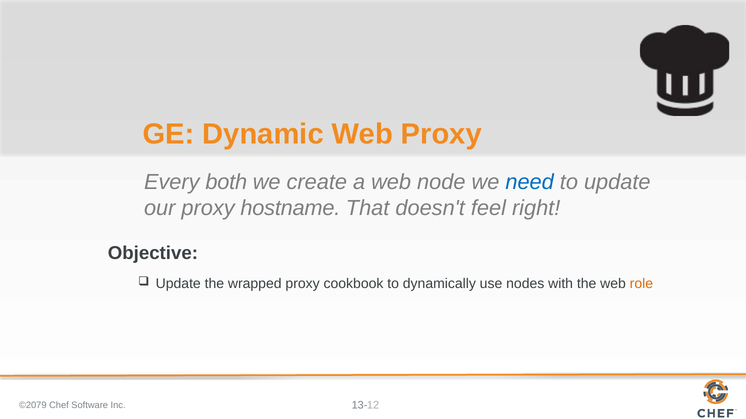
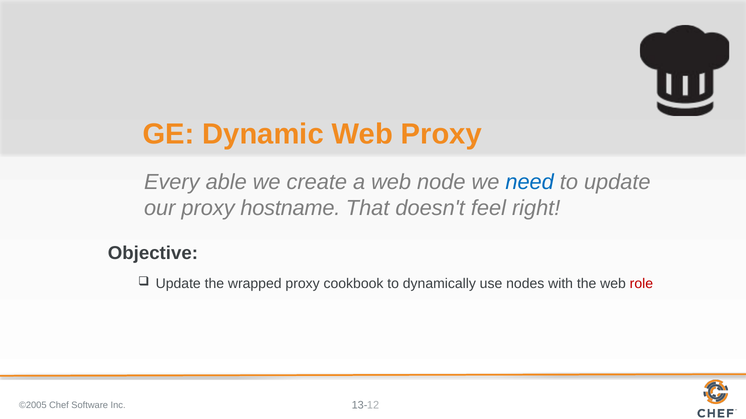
both: both -> able
role colour: orange -> red
©2079: ©2079 -> ©2005
